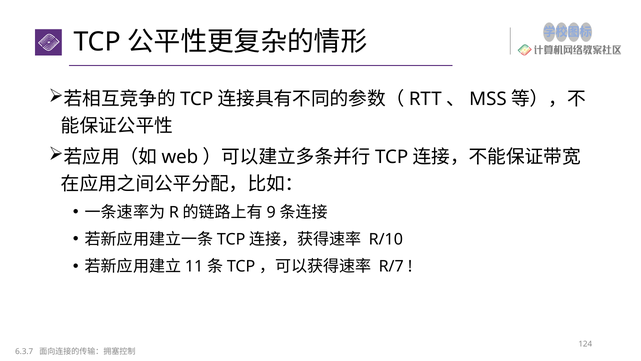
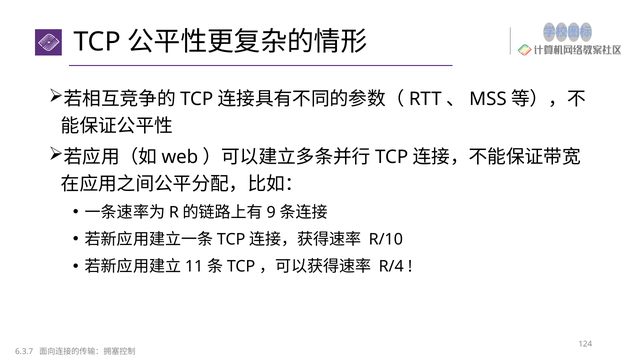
R/7: R/7 -> R/4
